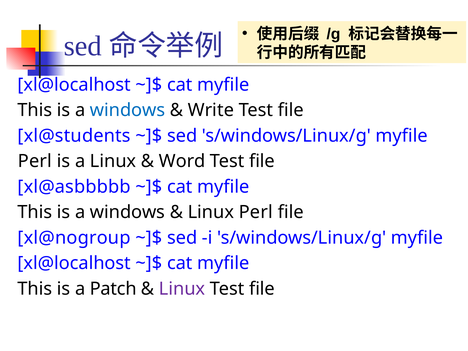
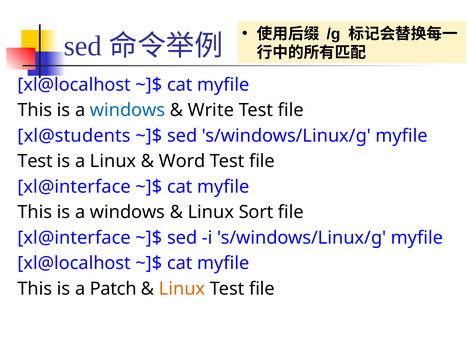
Perl at (35, 161): Perl -> Test
xl@asbbbbb at (74, 187): xl@asbbbbb -> xl@interface
Linux Perl: Perl -> Sort
xl@nogroup at (74, 238): xl@nogroup -> xl@interface
Linux at (182, 289) colour: purple -> orange
